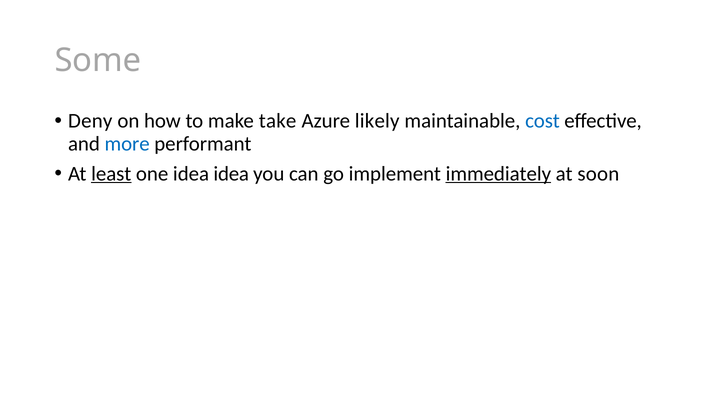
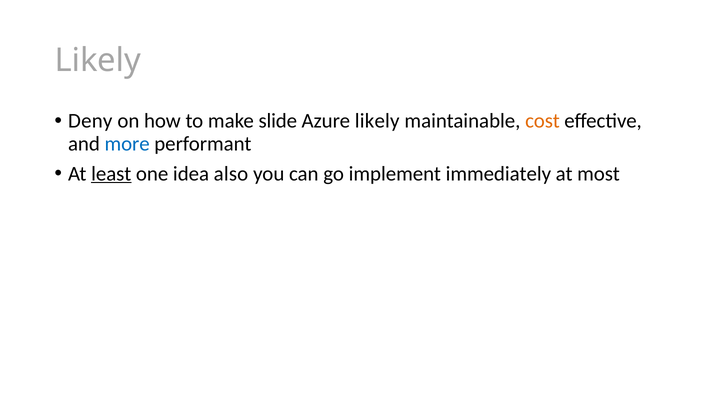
Some at (98, 60): Some -> Likely
take: take -> slide
cost colour: blue -> orange
idea idea: idea -> also
immediately underline: present -> none
soon: soon -> most
